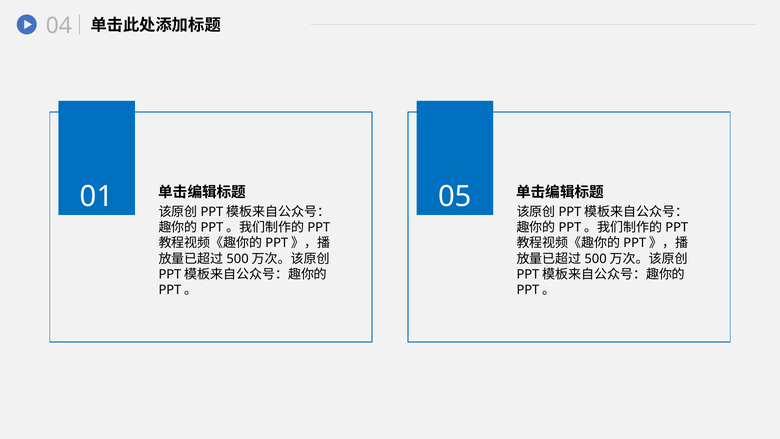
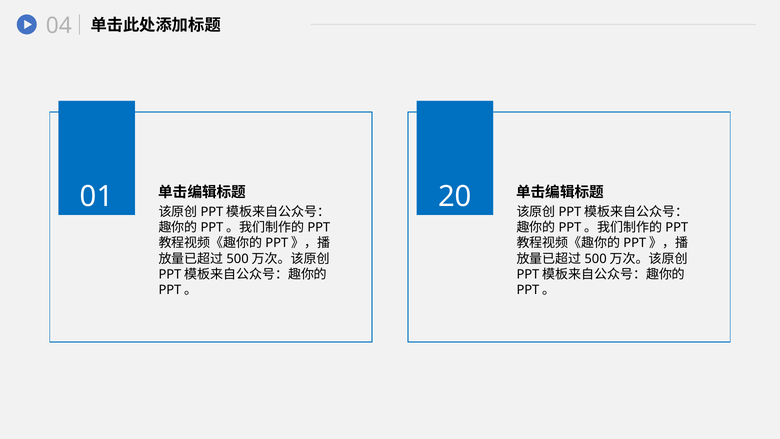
05: 05 -> 20
